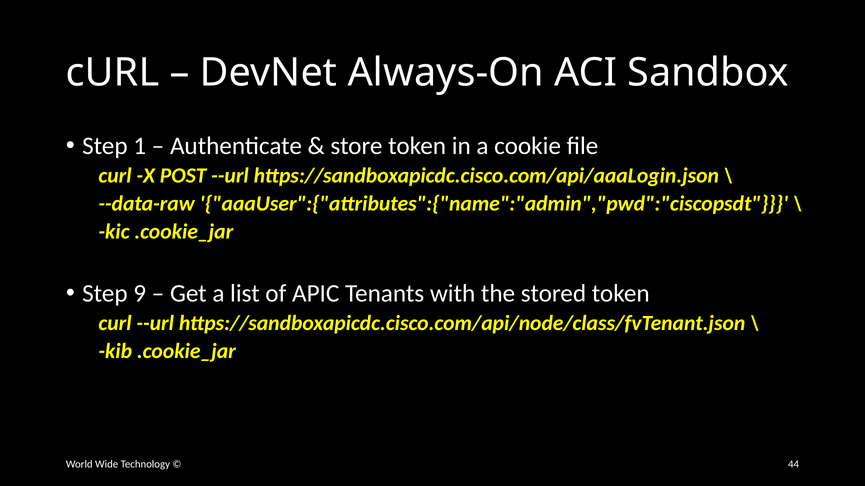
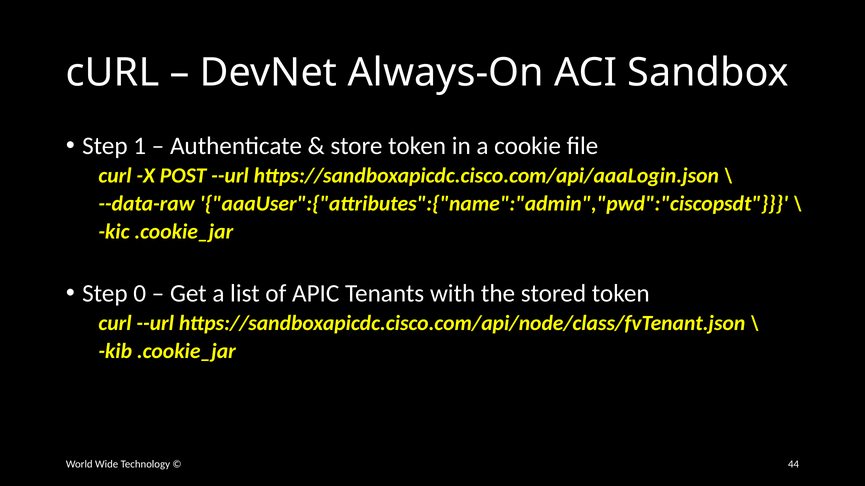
9: 9 -> 0
